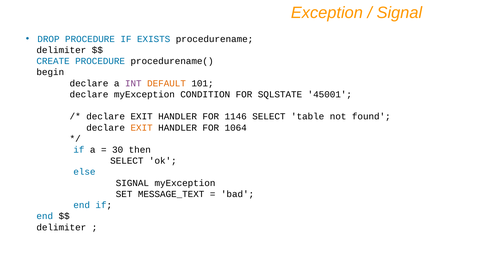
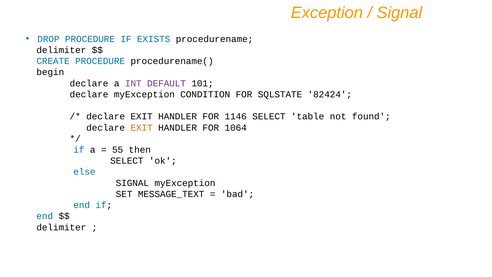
DEFAULT colour: orange -> purple
45001: 45001 -> 82424
30: 30 -> 55
